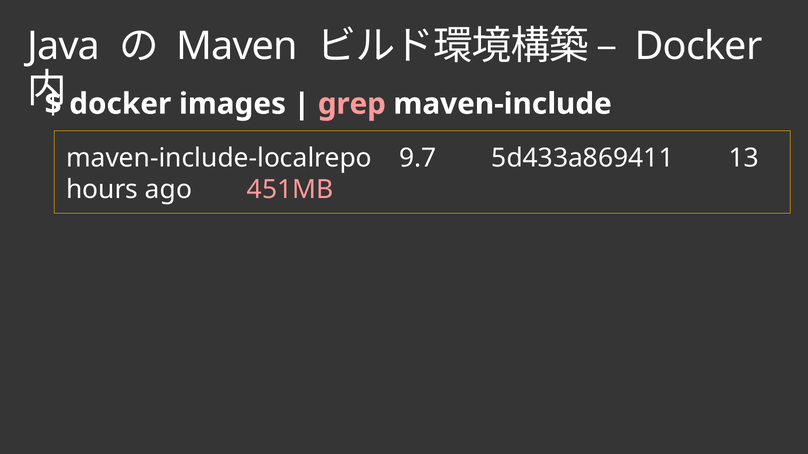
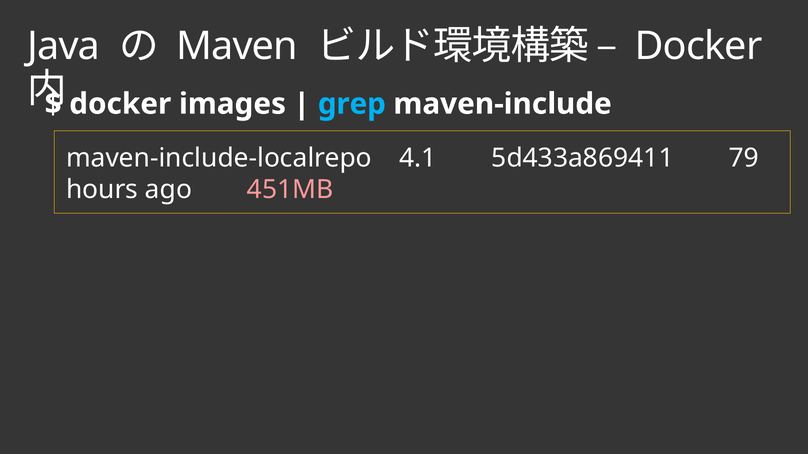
grep colour: pink -> light blue
9.7: 9.7 -> 4.1
13: 13 -> 79
